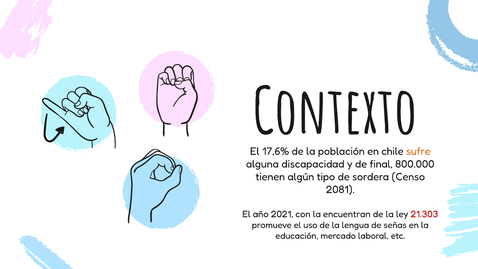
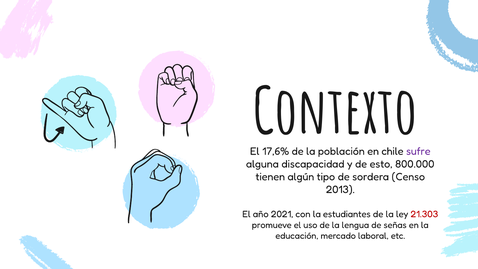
sufre colour: orange -> purple
final: final -> esto
2081: 2081 -> 2013
encuentran: encuentran -> estudiantes
